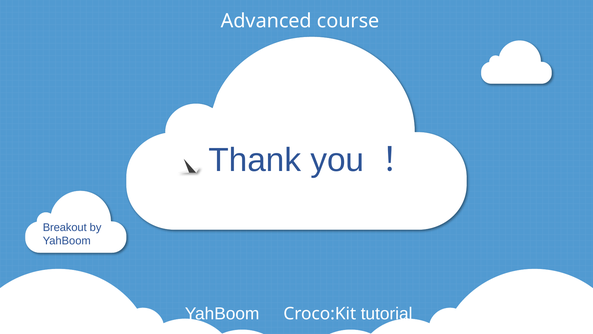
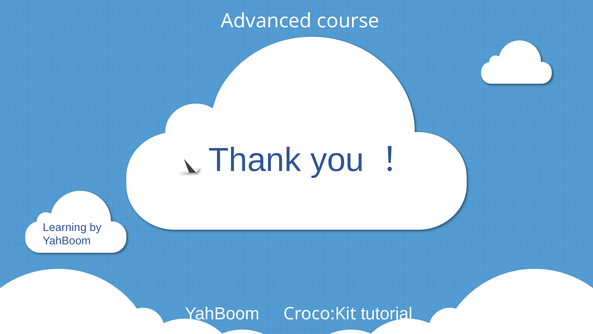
Breakout: Breakout -> Learning
